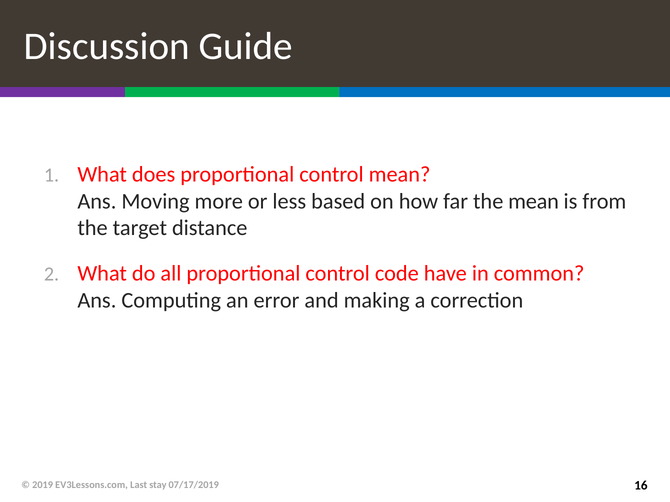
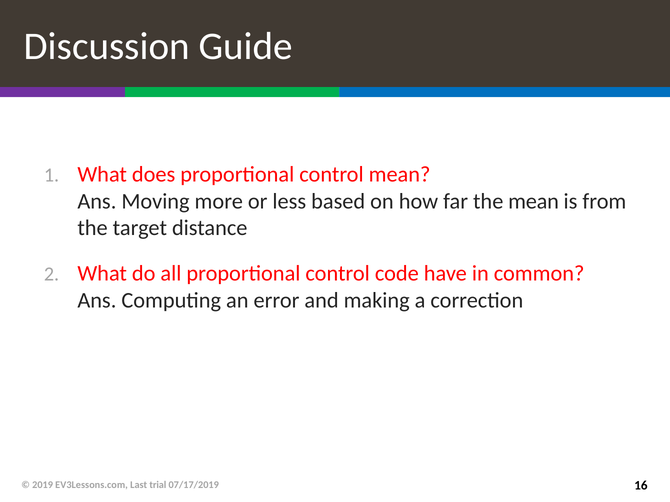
stay: stay -> trial
